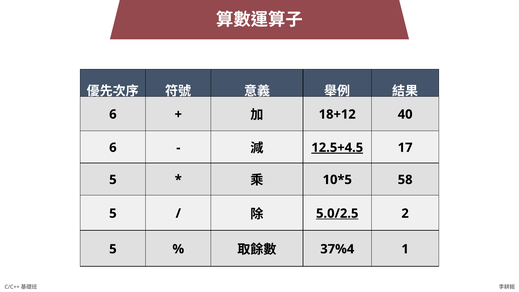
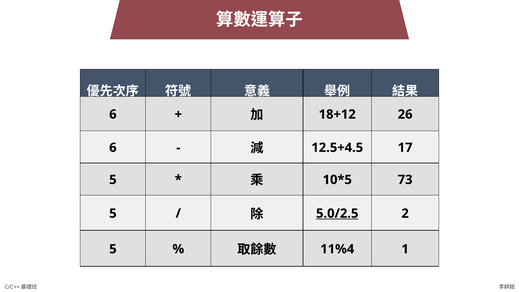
40: 40 -> 26
12.5+4.5 underline: present -> none
58: 58 -> 73
37%4: 37%4 -> 11%4
